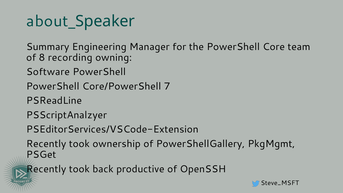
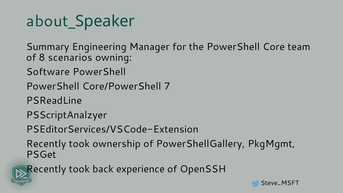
recording: recording -> scenarios
productive: productive -> experience
